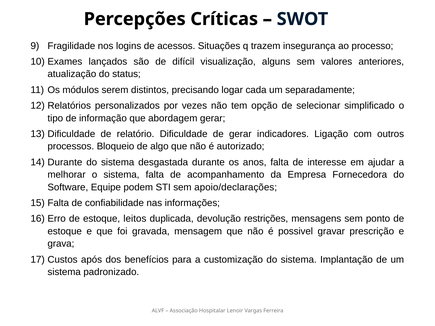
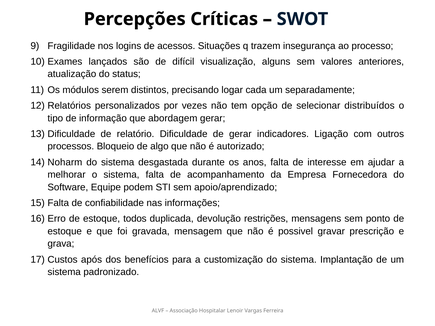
simplificado: simplificado -> distribuídos
Durante at (65, 162): Durante -> Noharm
apoio/declarações: apoio/declarações -> apoio/aprendizado
leitos: leitos -> todos
